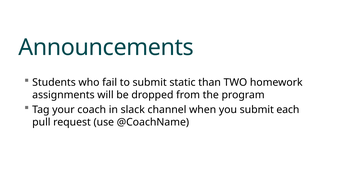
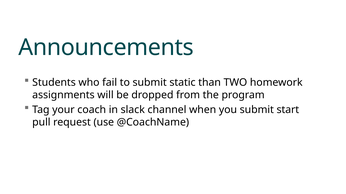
each: each -> start
